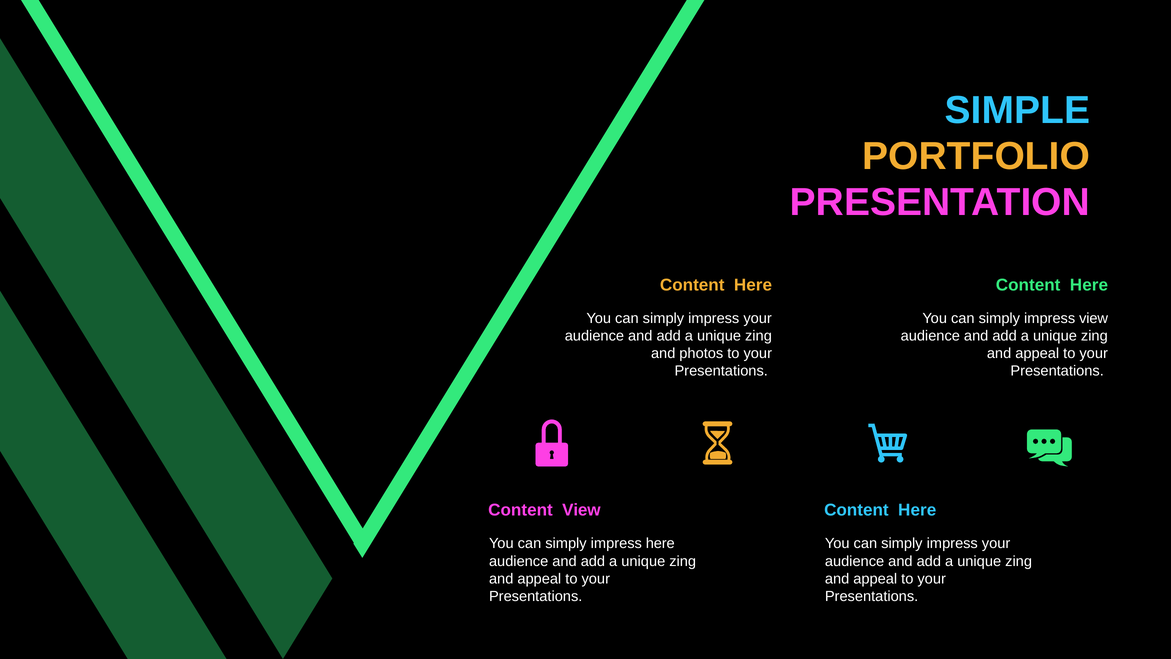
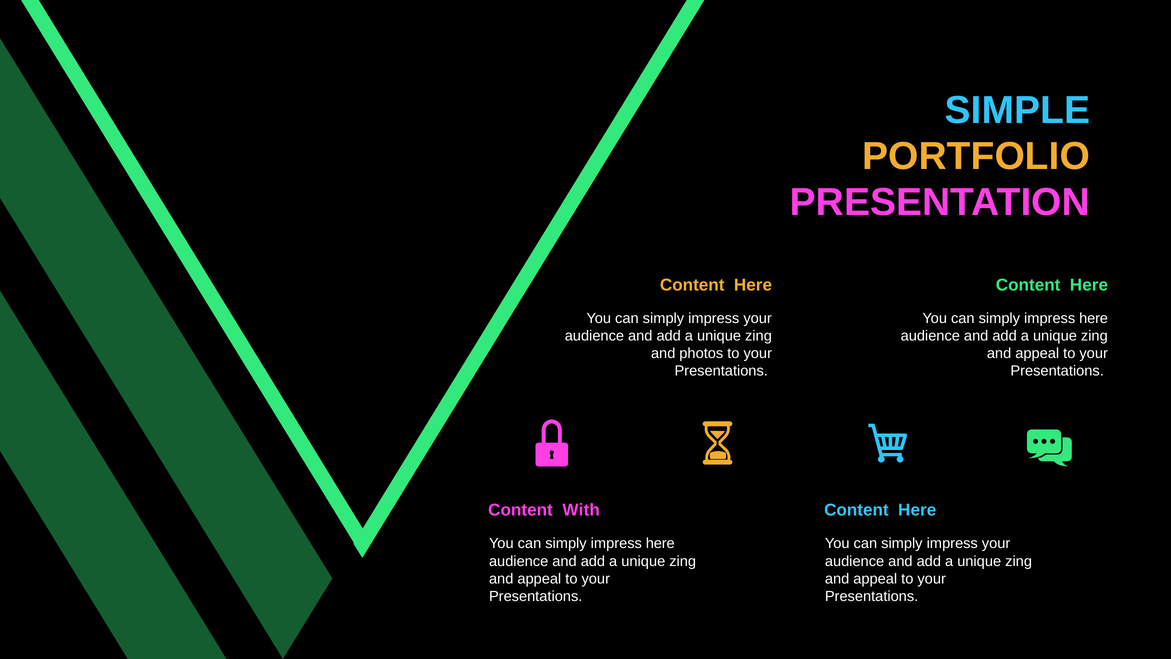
view at (1094, 318): view -> here
Content View: View -> With
